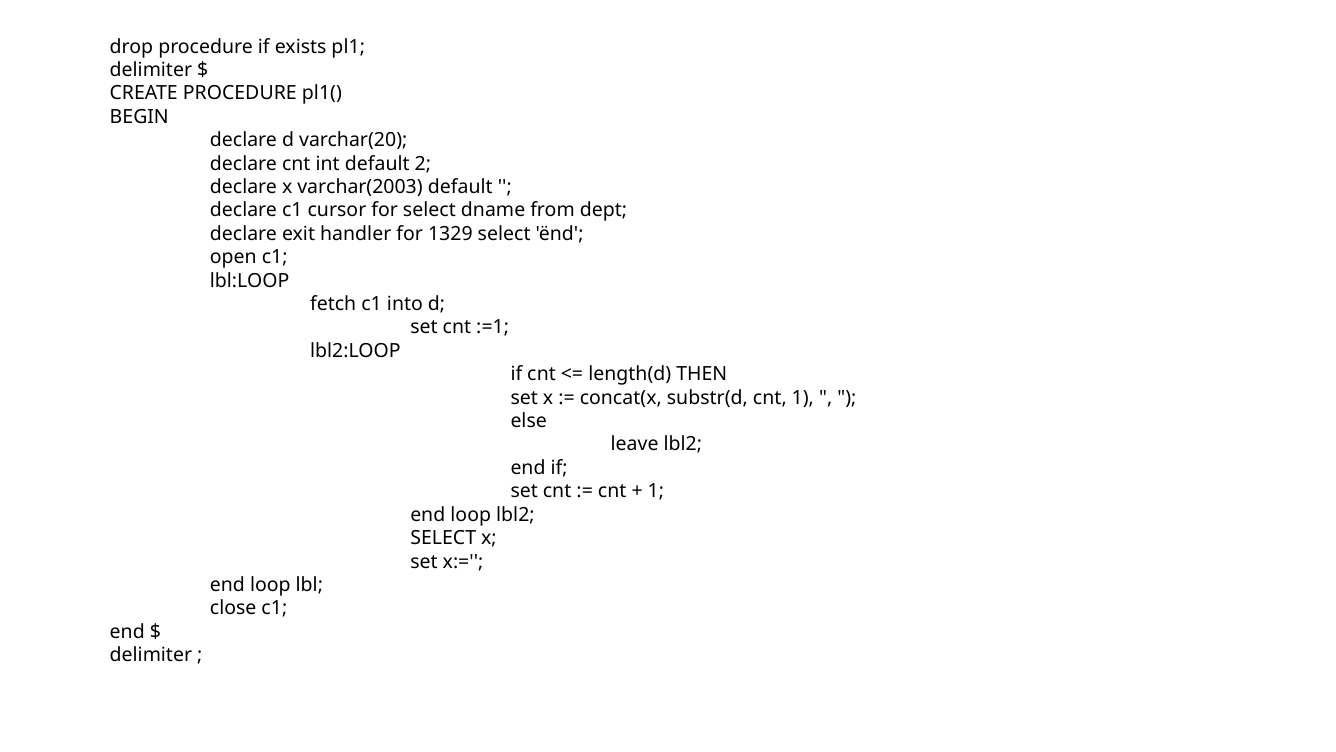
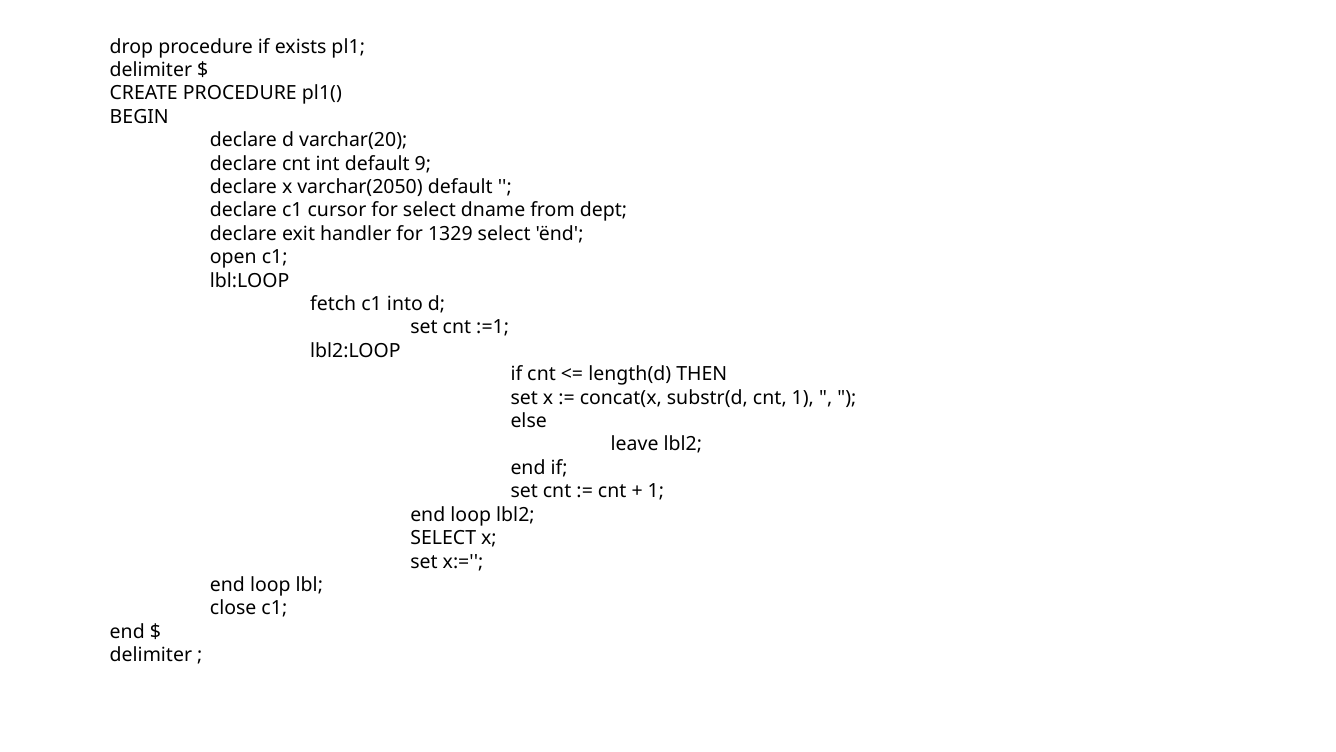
2: 2 -> 9
varchar(2003: varchar(2003 -> varchar(2050
